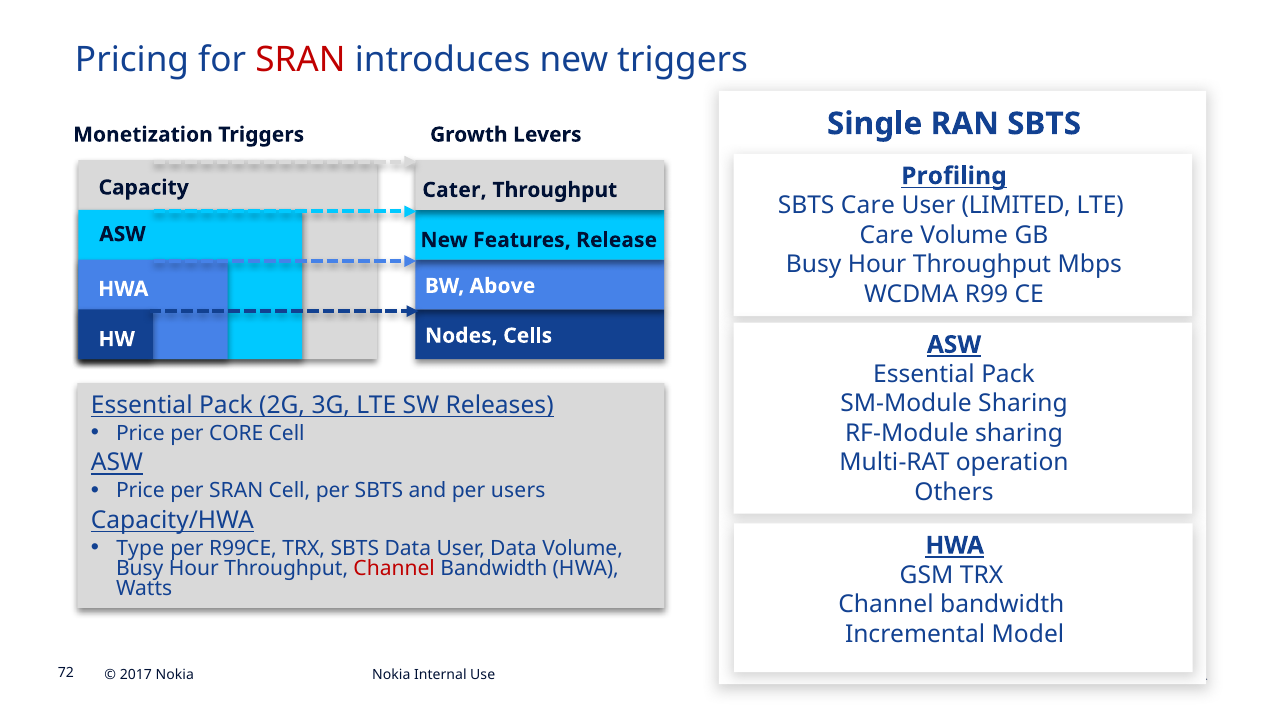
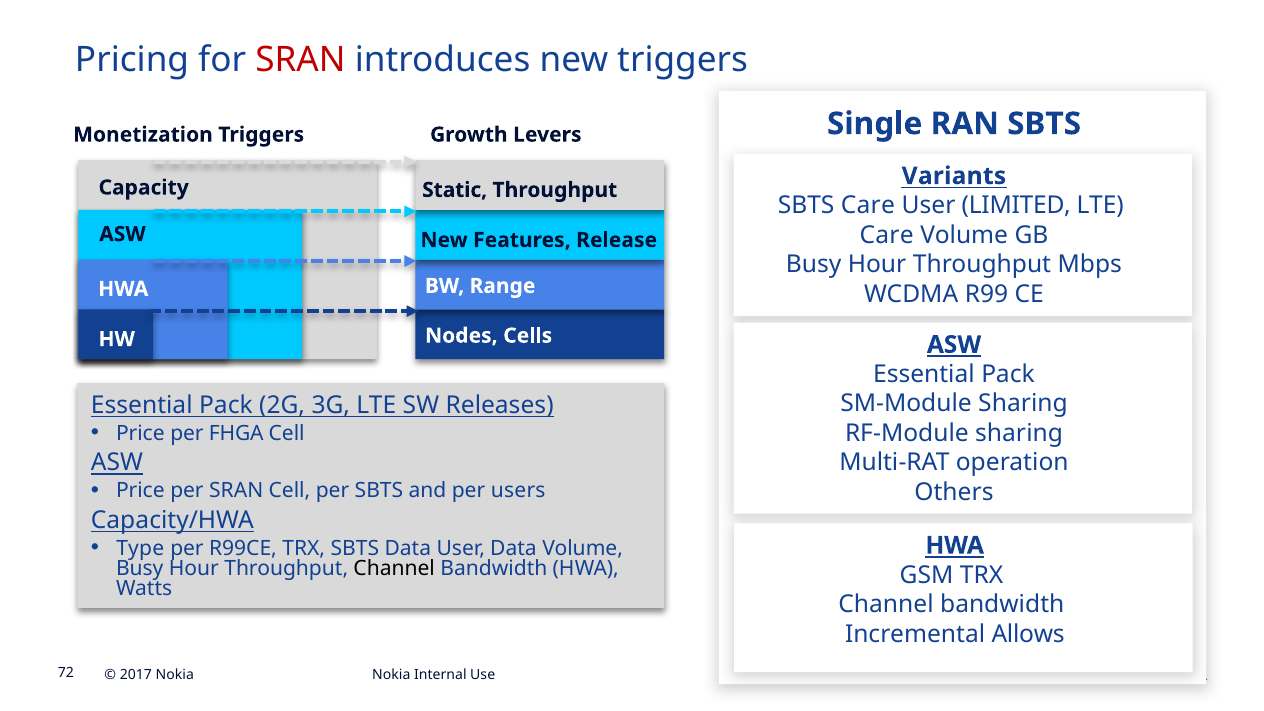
Profiling: Profiling -> Variants
Cater: Cater -> Static
Above: Above -> Range
CORE: CORE -> FHGA
Channel at (394, 569) colour: red -> black
Model: Model -> Allows
